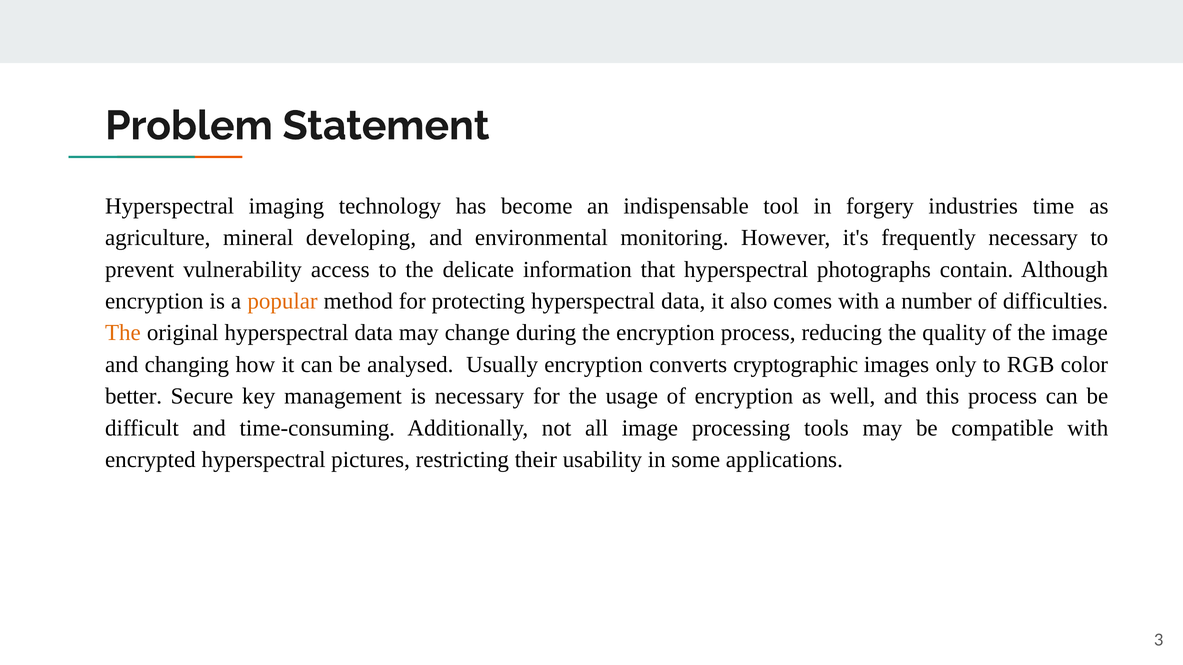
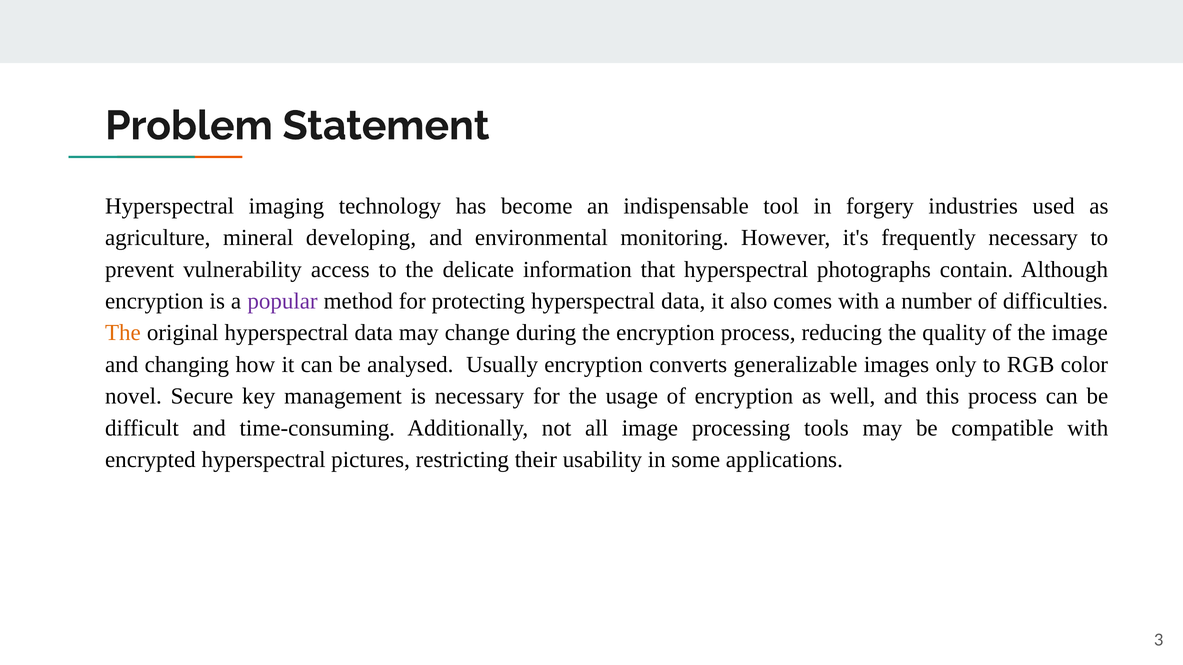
time: time -> used
popular colour: orange -> purple
cryptographic: cryptographic -> generalizable
better: better -> novel
